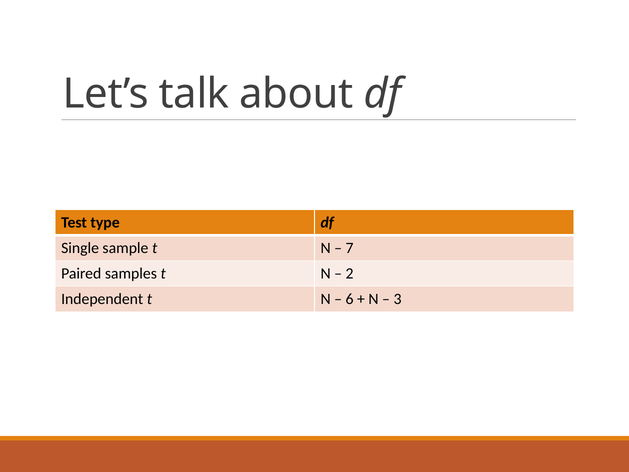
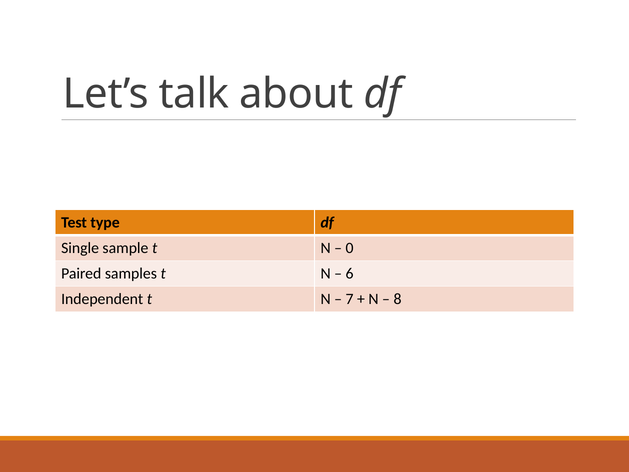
7: 7 -> 0
2: 2 -> 6
6: 6 -> 7
3: 3 -> 8
